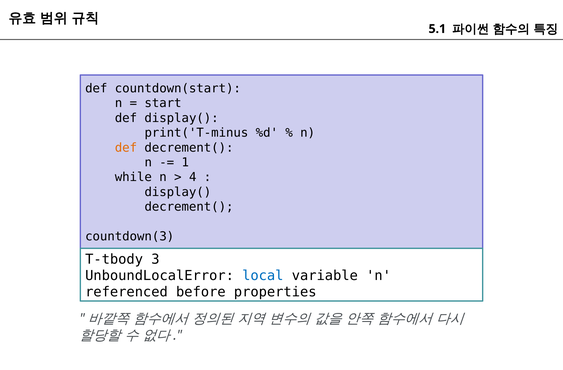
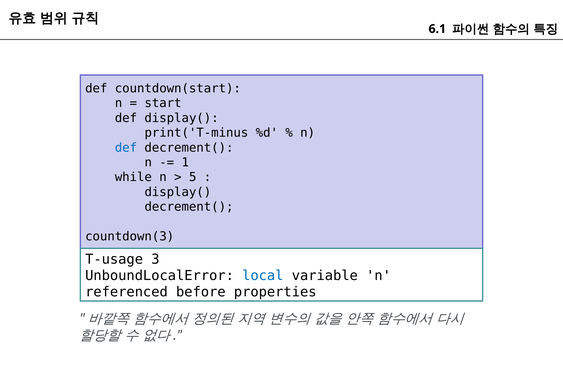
5.1: 5.1 -> 6.1
def at (126, 148) colour: orange -> blue
4: 4 -> 5
T-tbody: T-tbody -> T-usage
